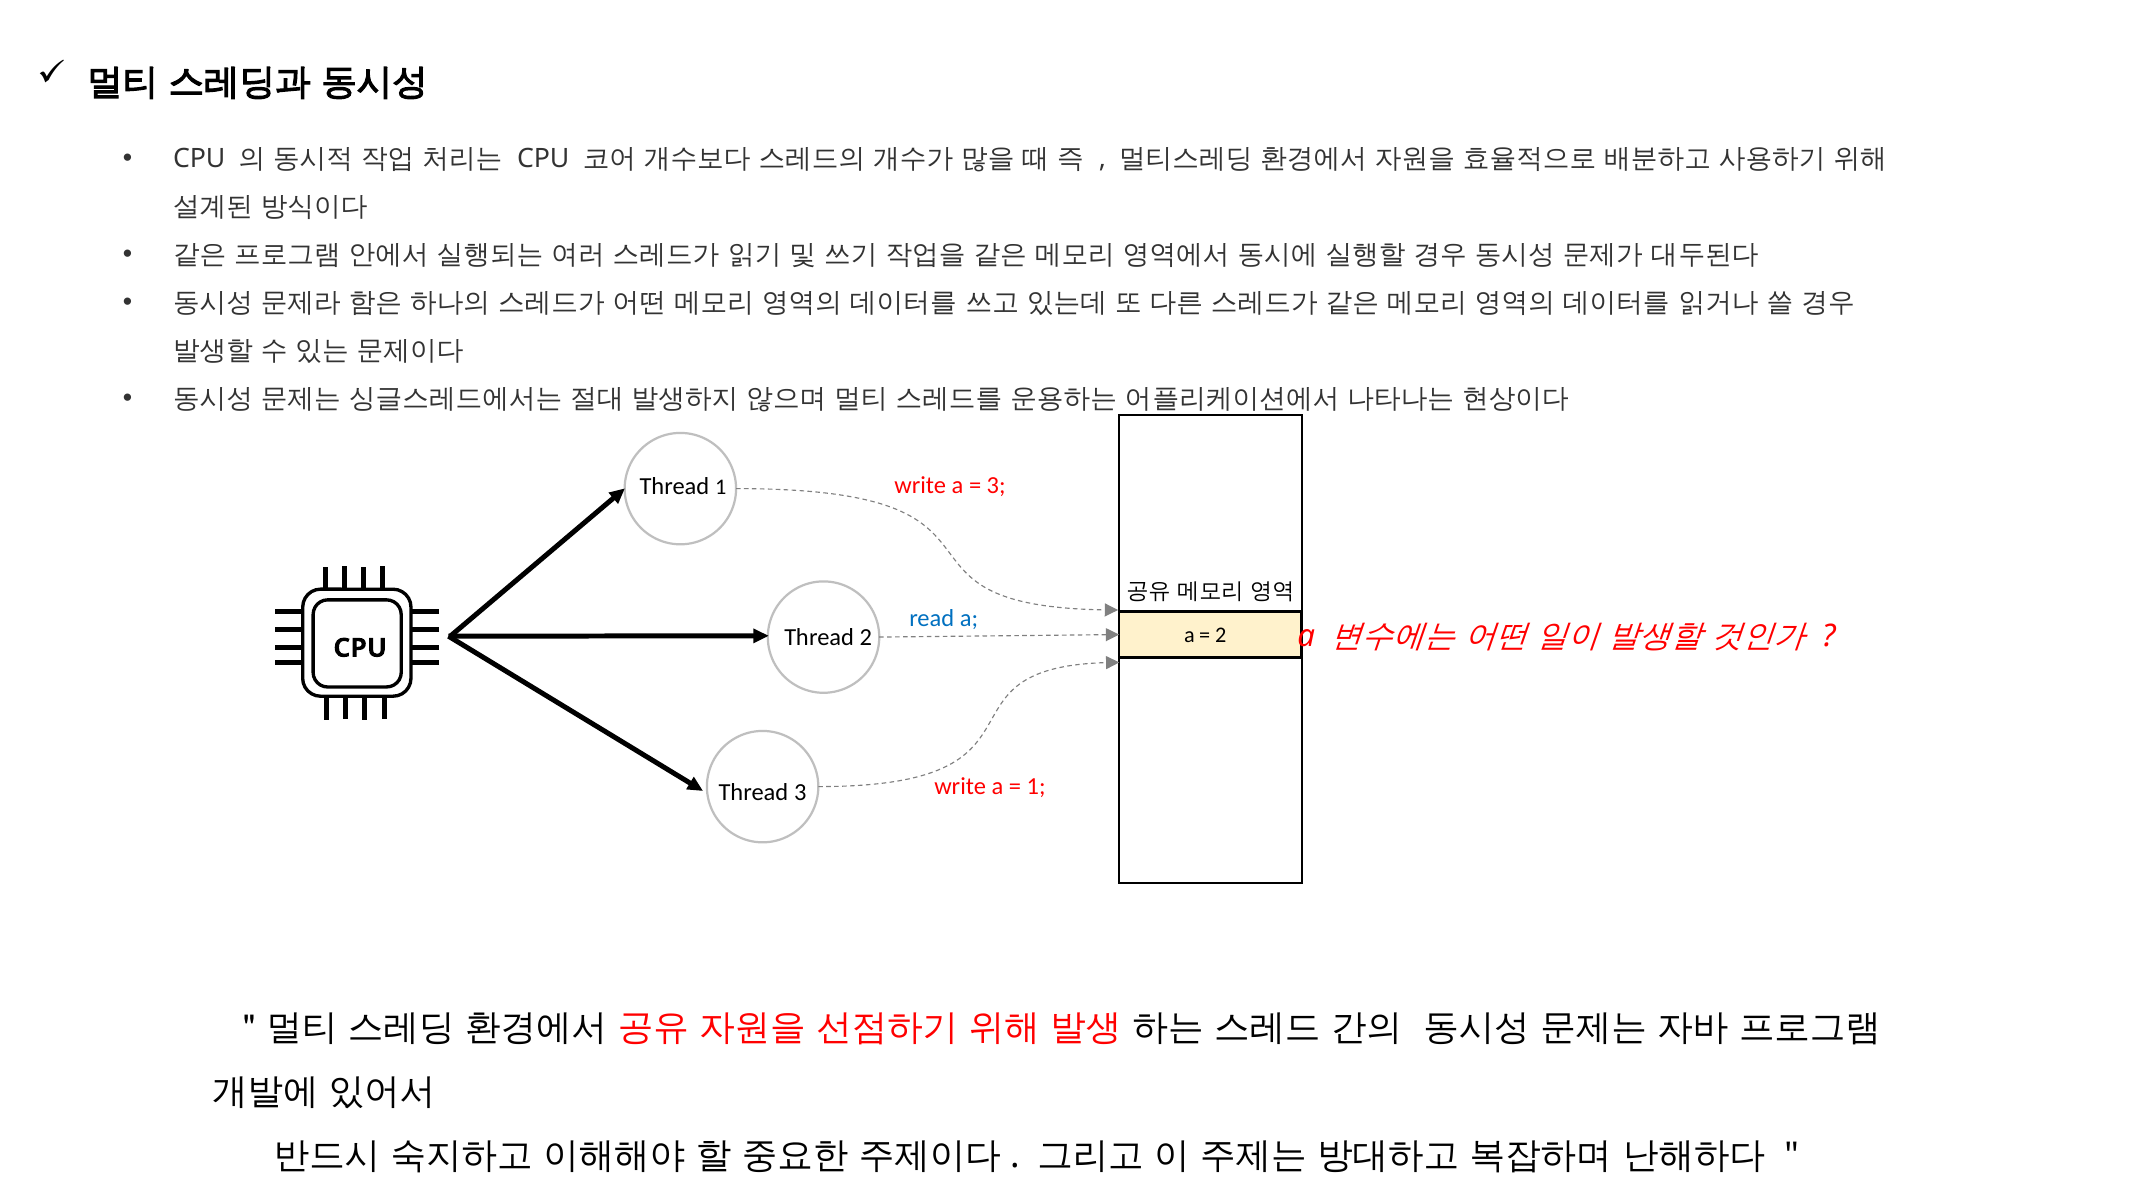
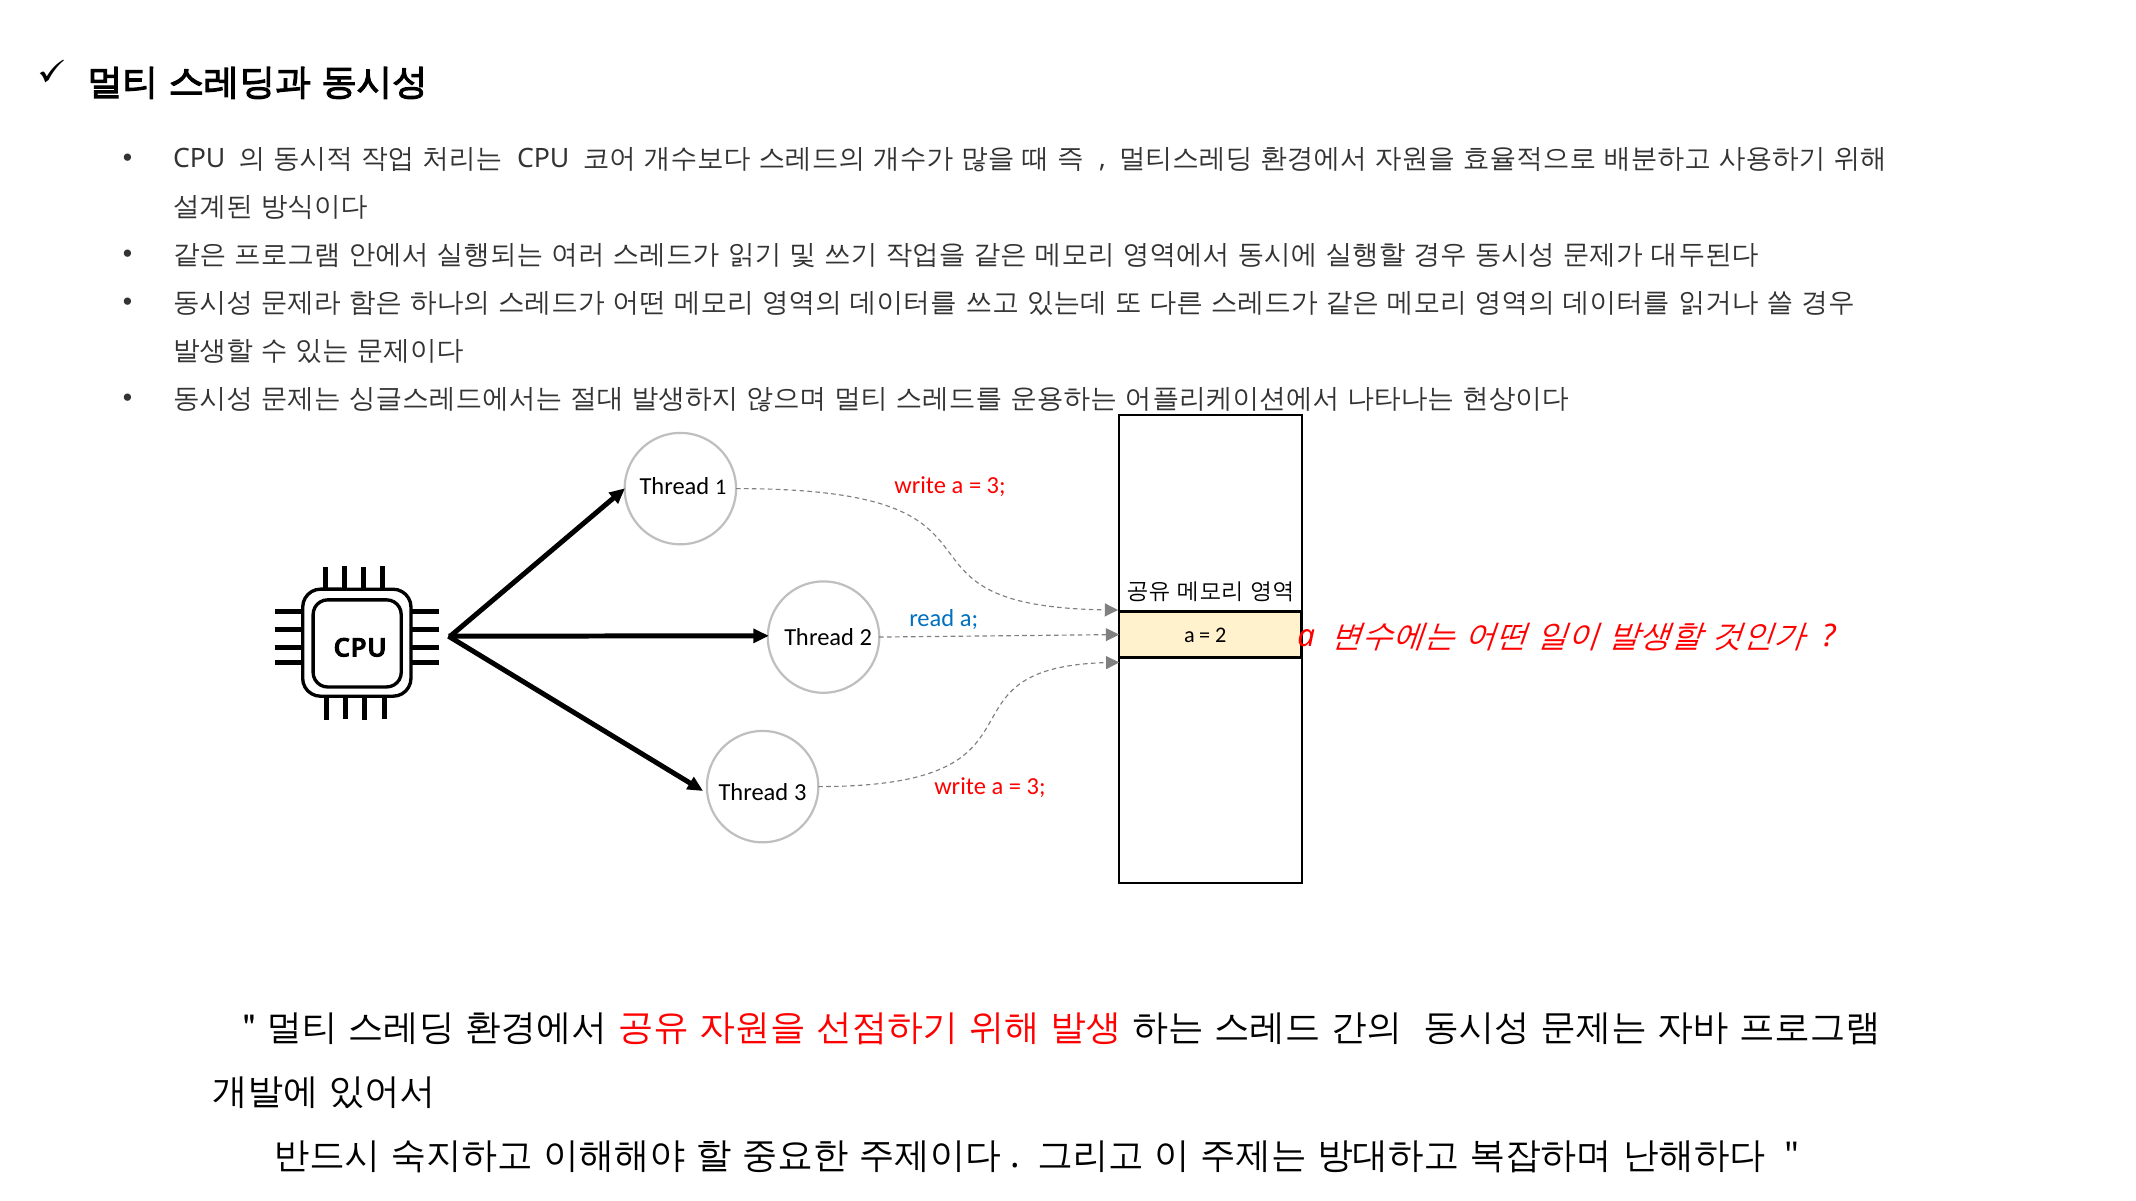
1 at (1036, 787): 1 -> 3
